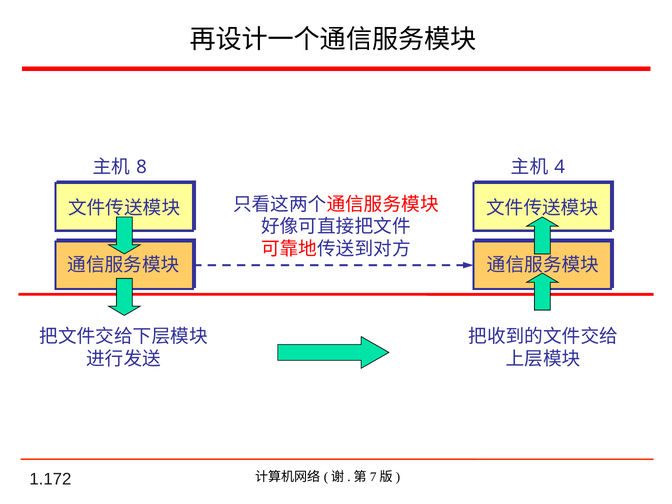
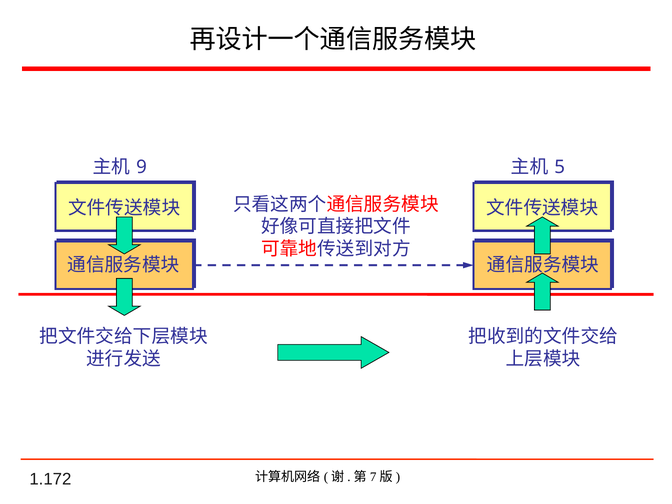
8: 8 -> 9
4: 4 -> 5
